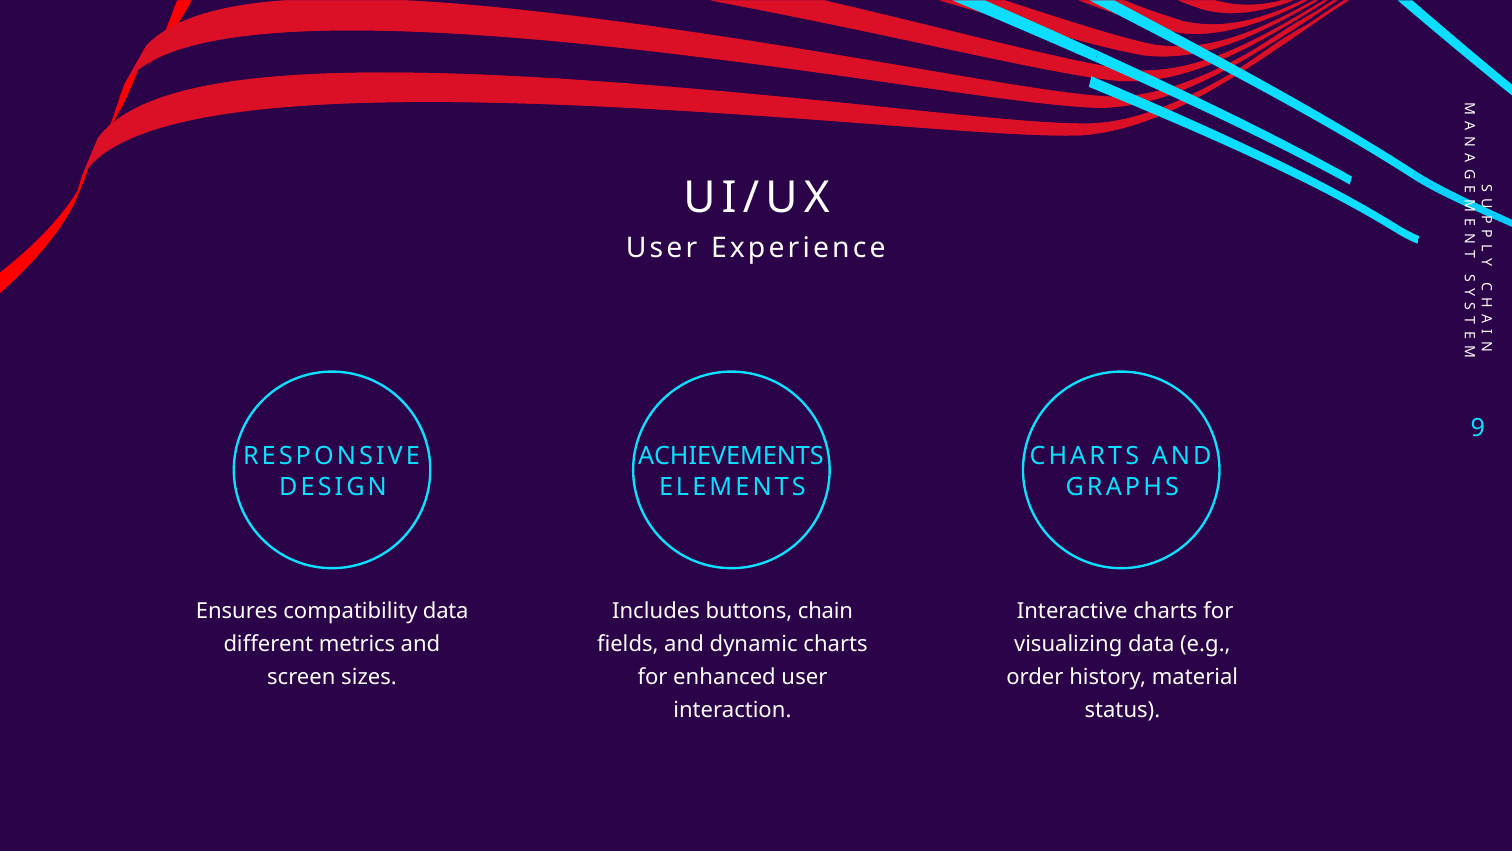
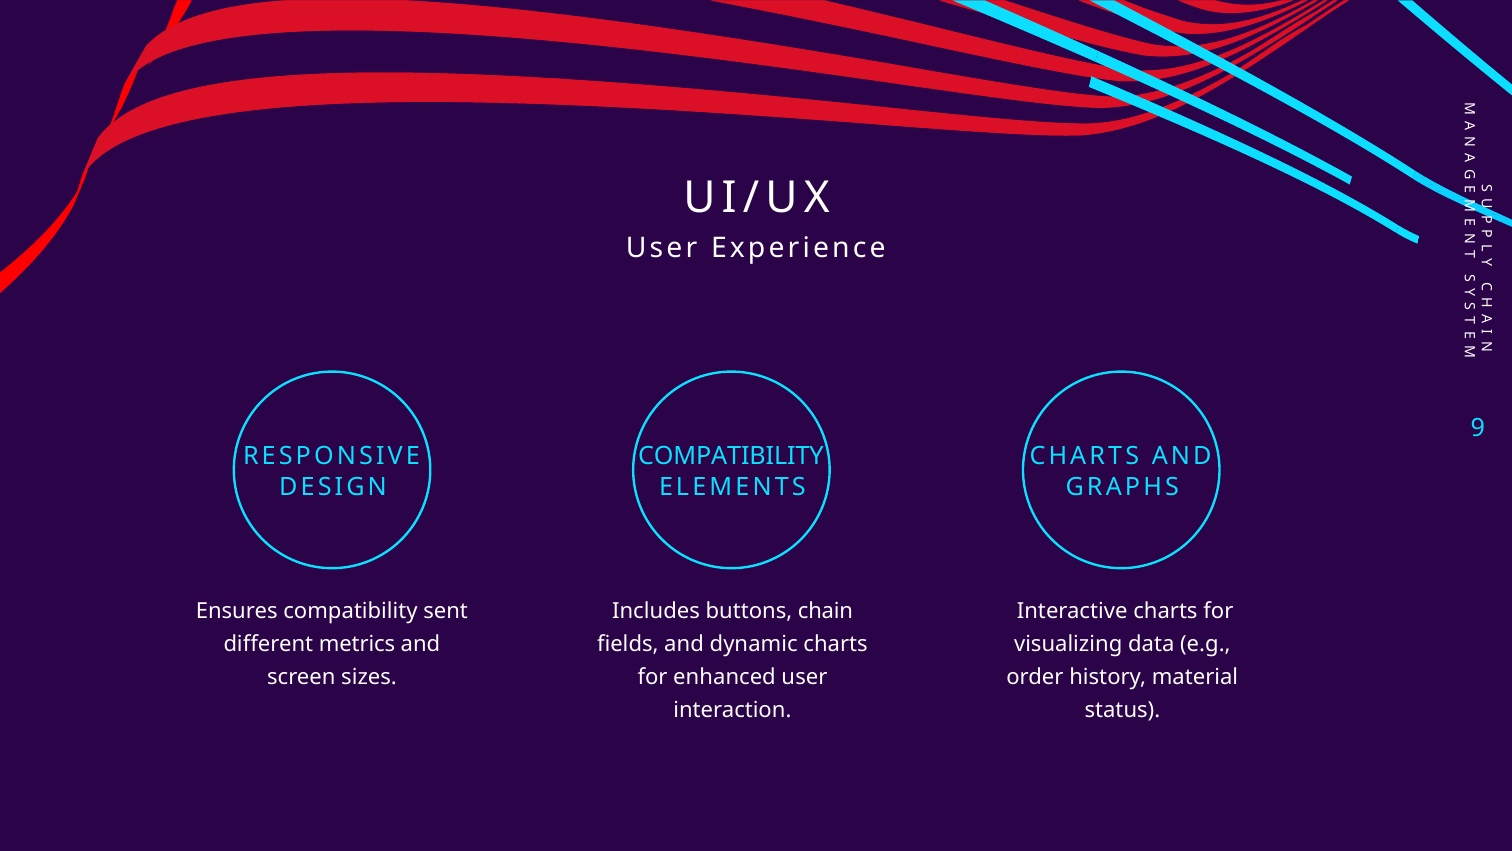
ACHIEVEMENTS at (731, 456): ACHIEVEMENTS -> COMPATIBILITY
compatibility data: data -> sent
